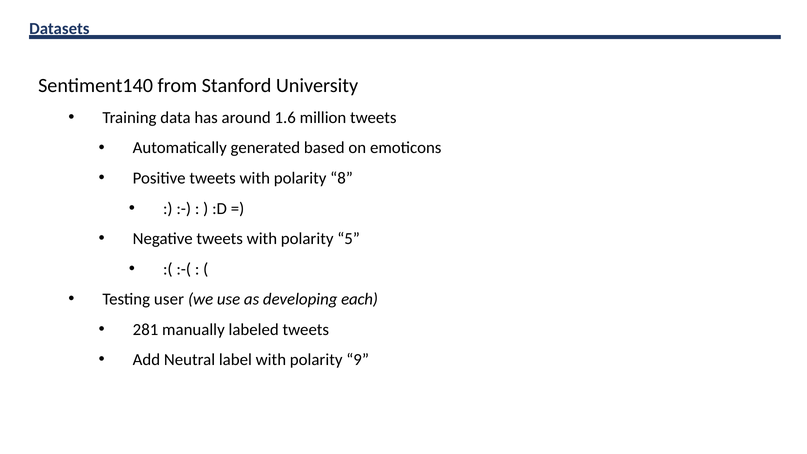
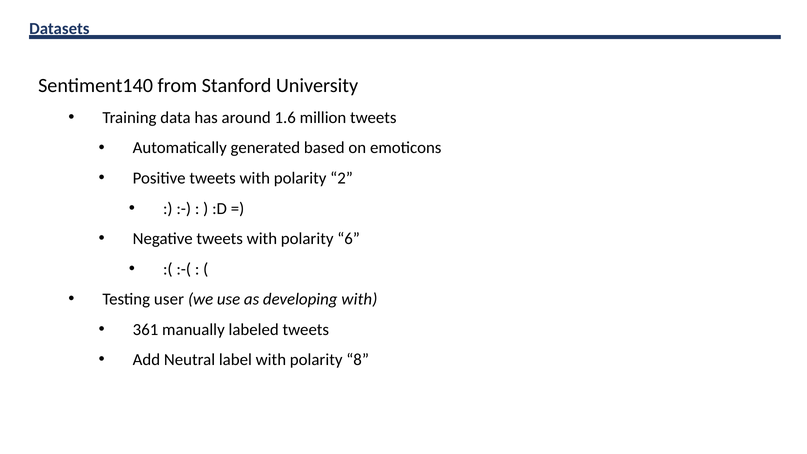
8: 8 -> 2
5: 5 -> 6
developing each: each -> with
281: 281 -> 361
9: 9 -> 8
